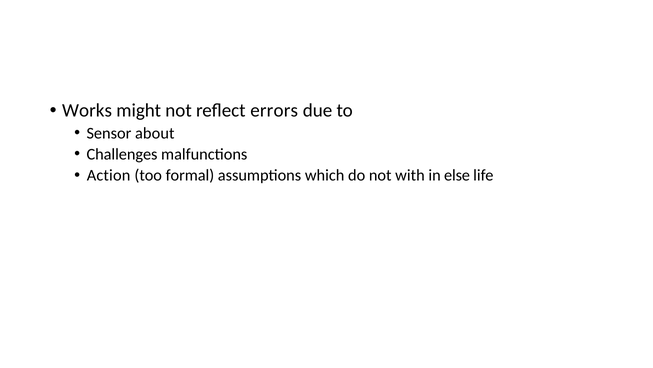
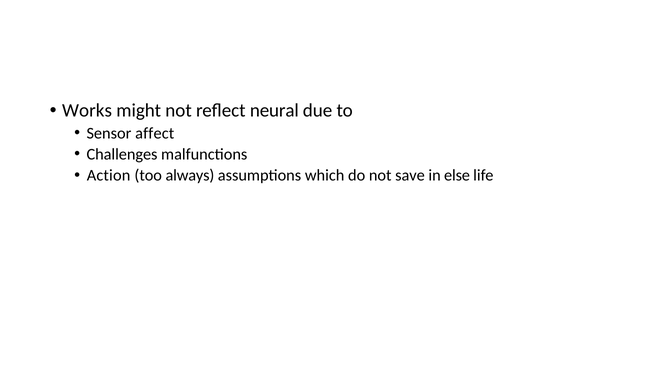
errors: errors -> neural
about: about -> affect
formal: formal -> always
with: with -> save
